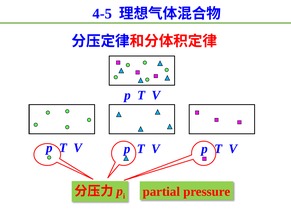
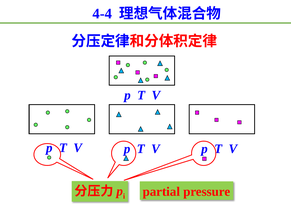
4-5: 4-5 -> 4-4
